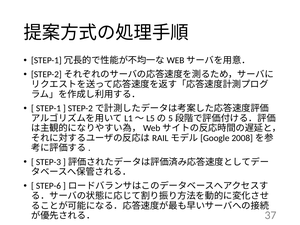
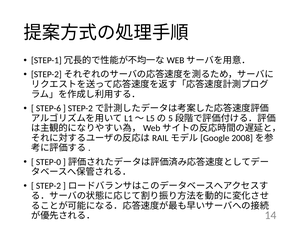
STEP-1: STEP-1 -> STEP-6
STEP-3: STEP-3 -> STEP-0
STEP-6: STEP-6 -> STEP-2
37: 37 -> 14
